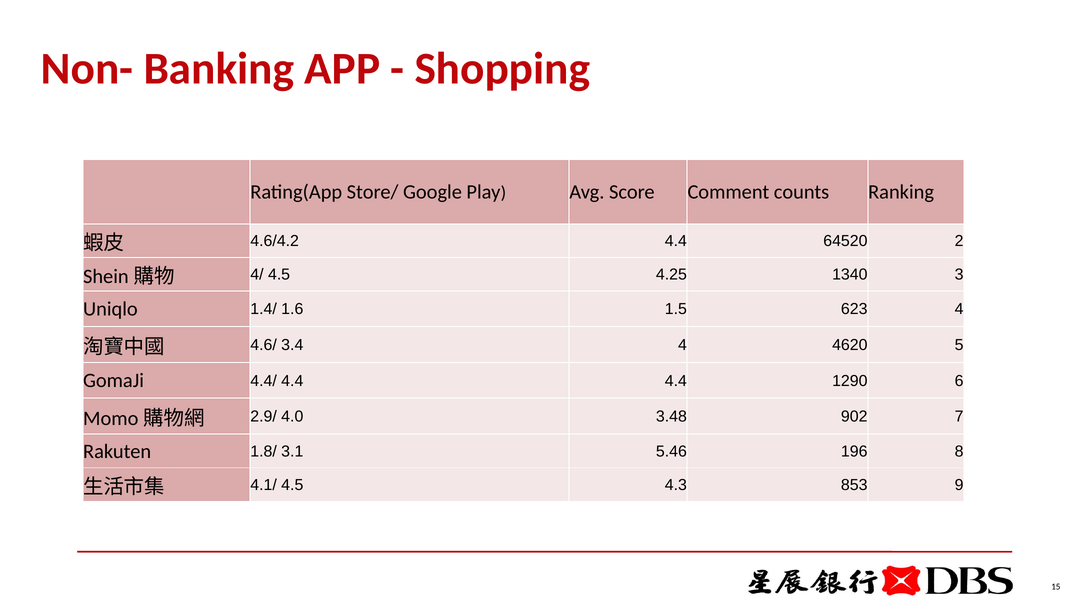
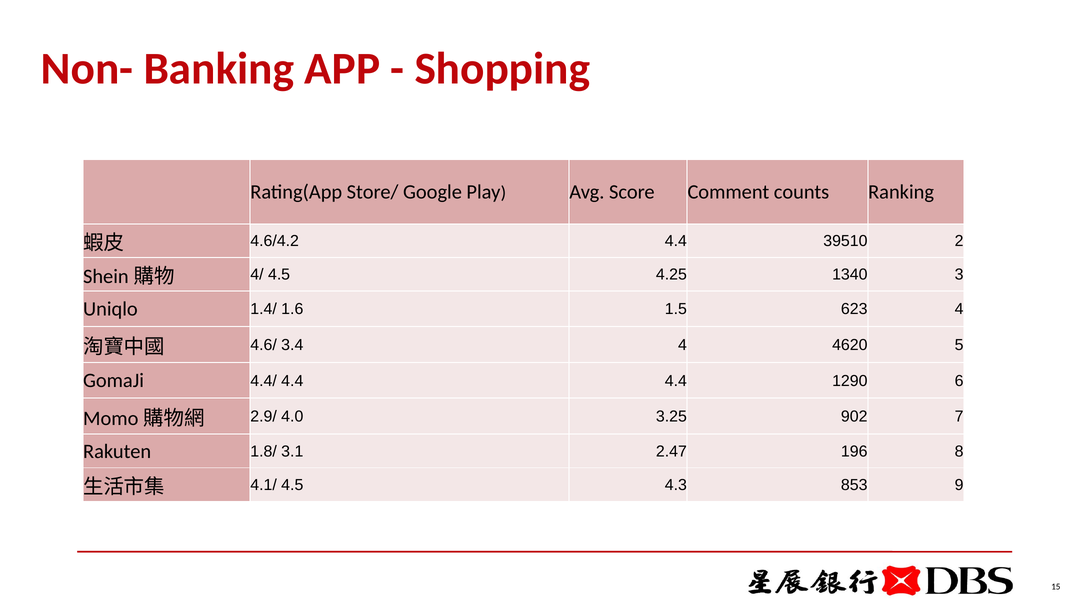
64520: 64520 -> 39510
3.48: 3.48 -> 3.25
5.46: 5.46 -> 2.47
